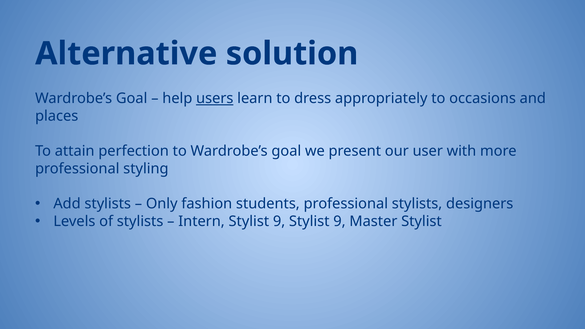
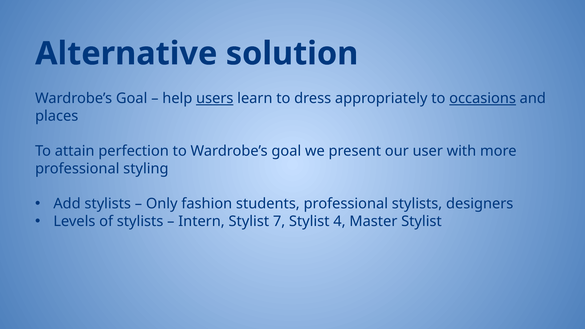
occasions underline: none -> present
Intern Stylist 9: 9 -> 7
9 at (339, 221): 9 -> 4
